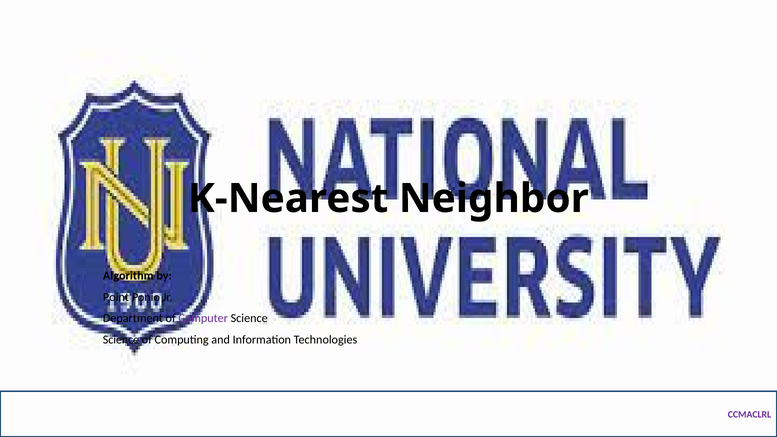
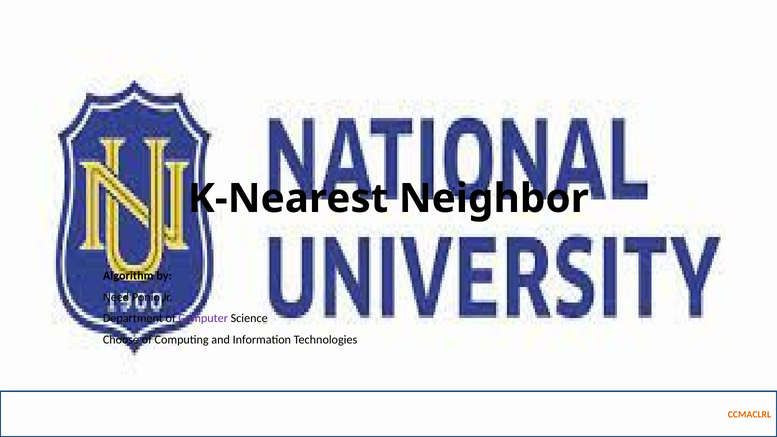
Point: Point -> Need
Science at (121, 340): Science -> Choose
CCMACLRL colour: purple -> orange
